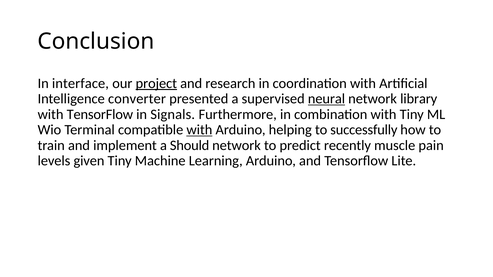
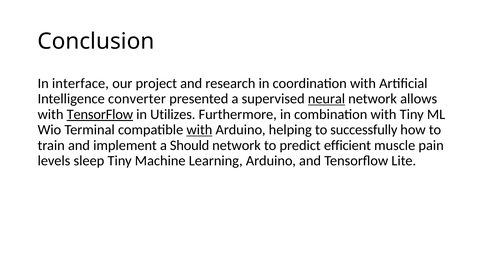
project underline: present -> none
library: library -> allows
TensorFlow at (100, 114) underline: none -> present
Signals: Signals -> Utilizes
recently: recently -> efficient
given: given -> sleep
